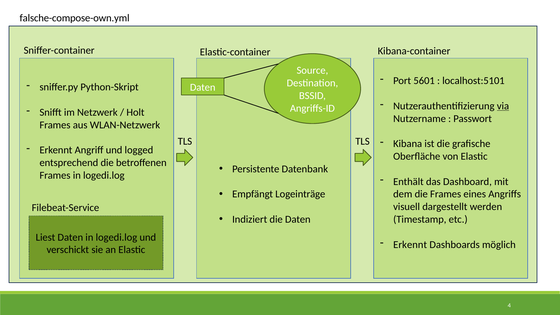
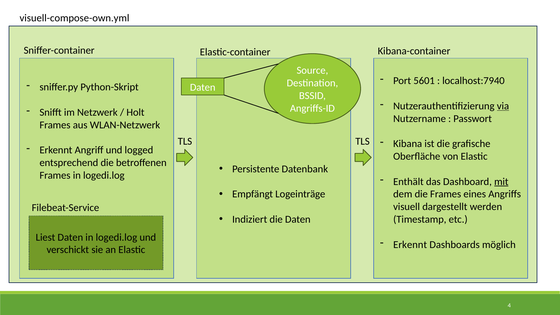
falsche-compose-own.yml: falsche-compose-own.yml -> visuell-compose-own.yml
localhost:5101: localhost:5101 -> localhost:7940
mit underline: none -> present
